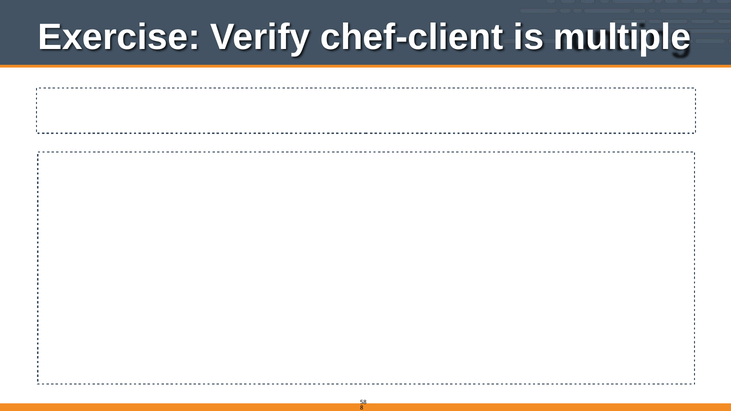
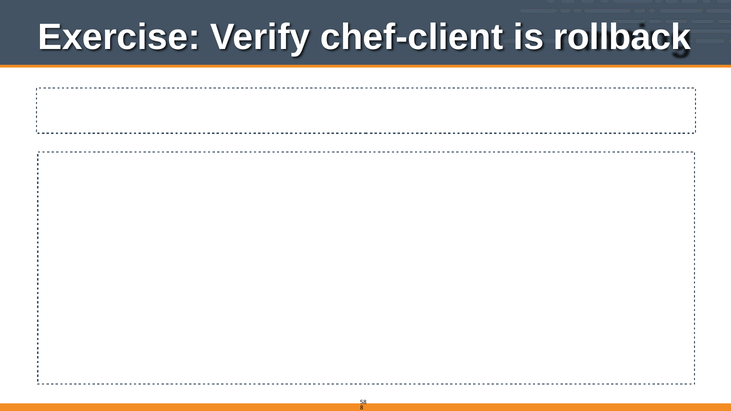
multiple: multiple -> rollback
